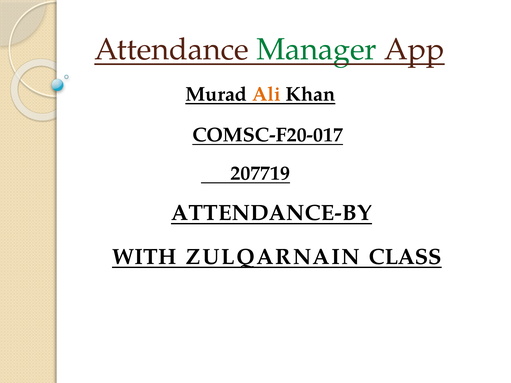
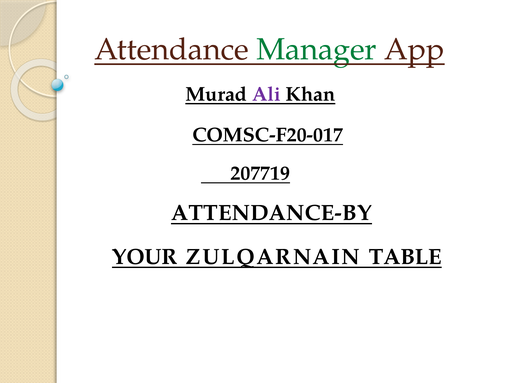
Ali colour: orange -> purple
WITH: WITH -> YOUR
CLASS: CLASS -> TABLE
